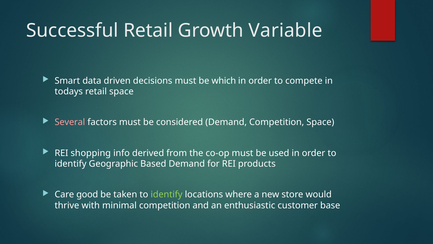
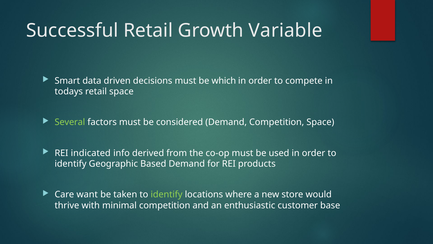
Several colour: pink -> light green
shopping: shopping -> indicated
good: good -> want
